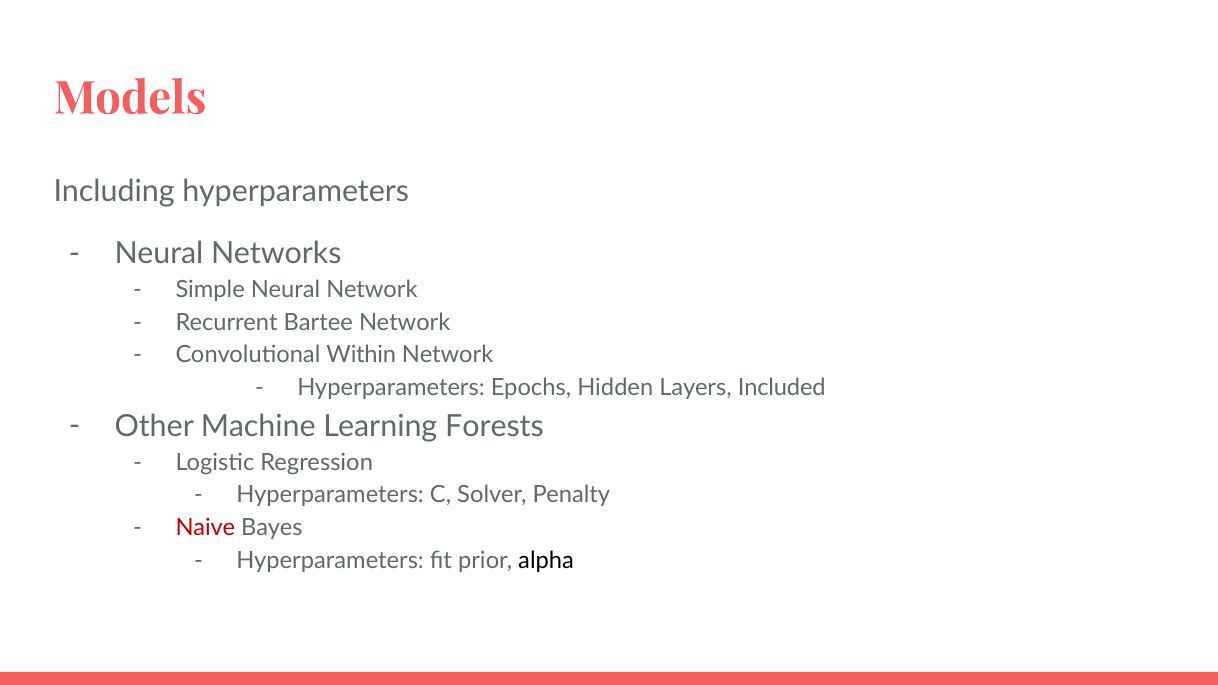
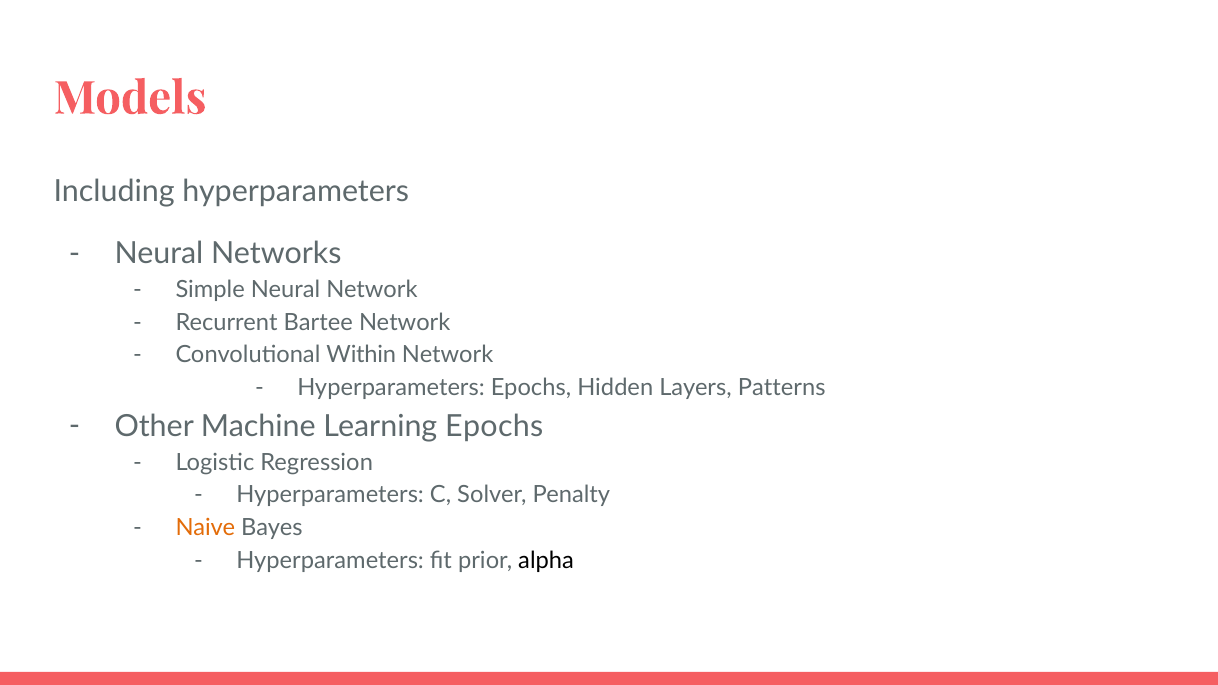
Included: Included -> Patterns
Learning Forests: Forests -> Epochs
Naive colour: red -> orange
